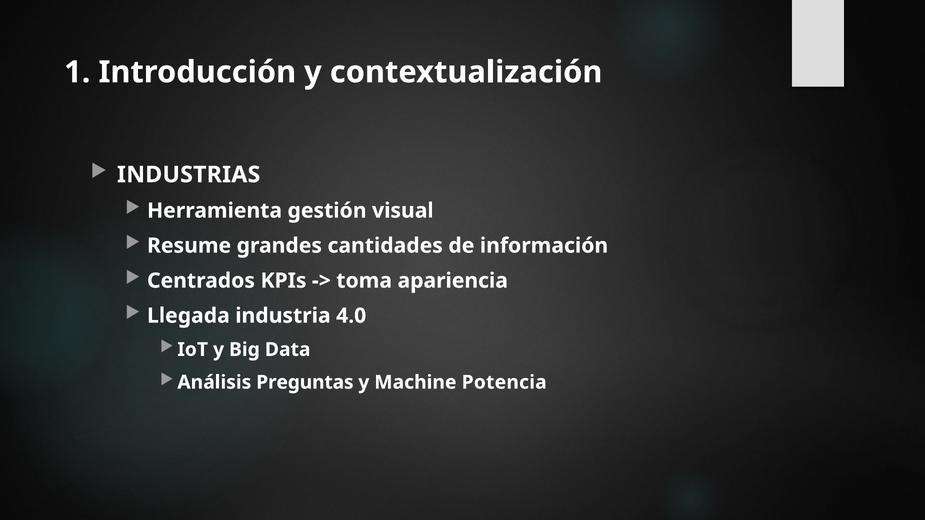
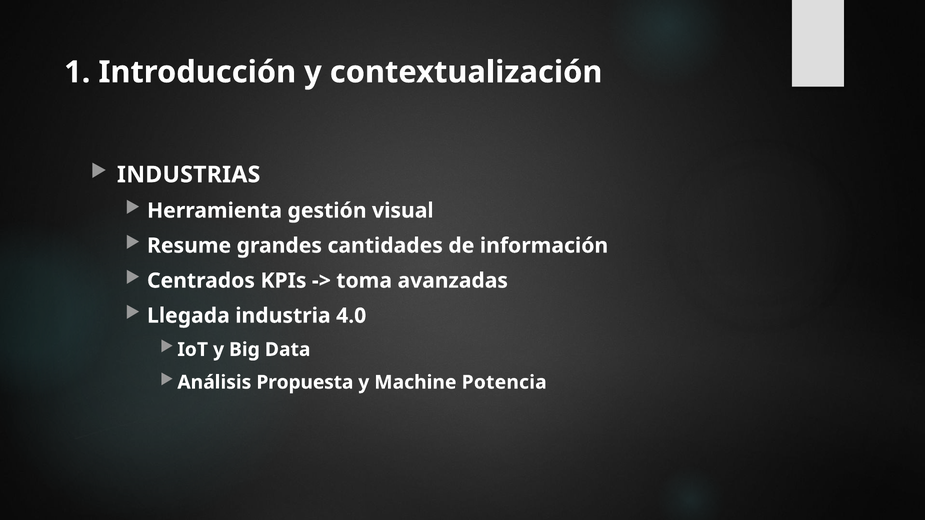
apariencia: apariencia -> avanzadas
Preguntas: Preguntas -> Propuesta
